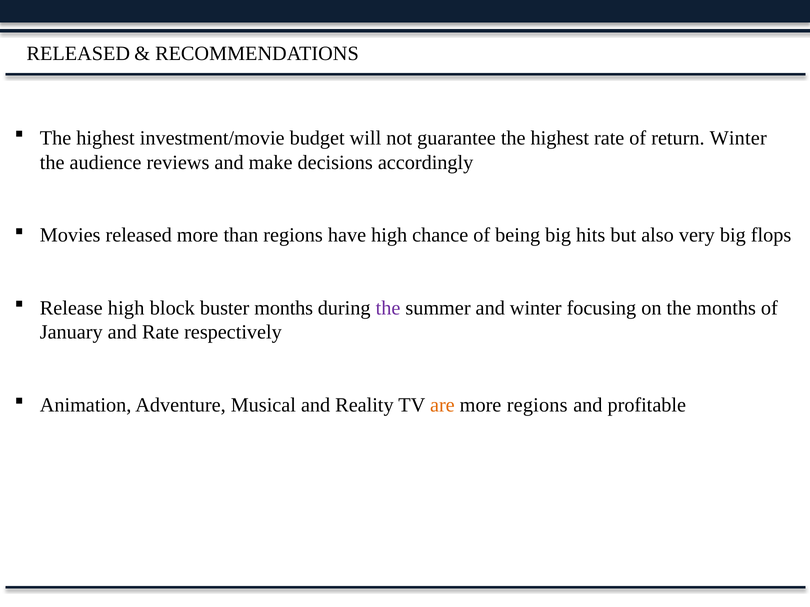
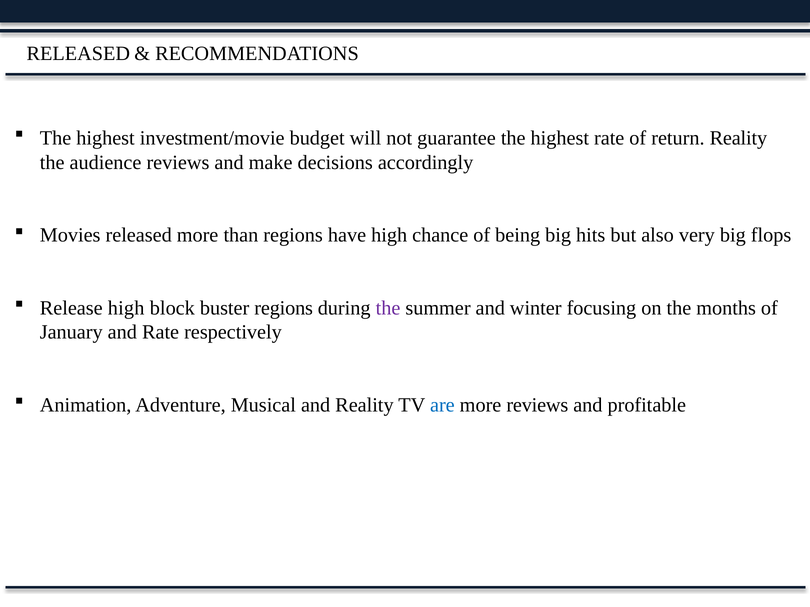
return Winter: Winter -> Reality
buster months: months -> regions
are colour: orange -> blue
more regions: regions -> reviews
